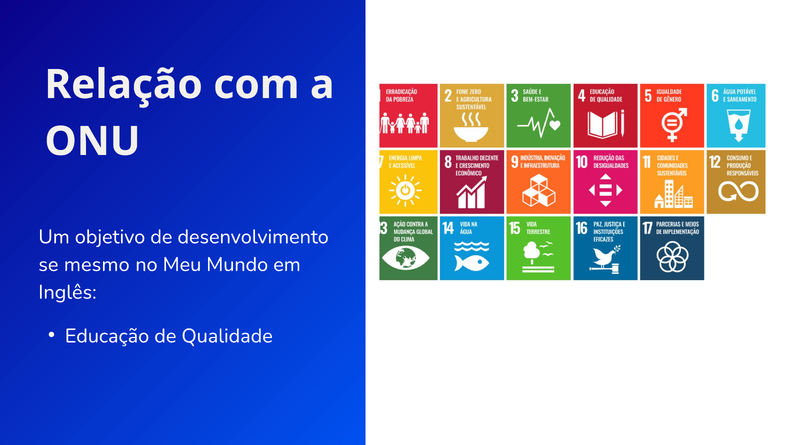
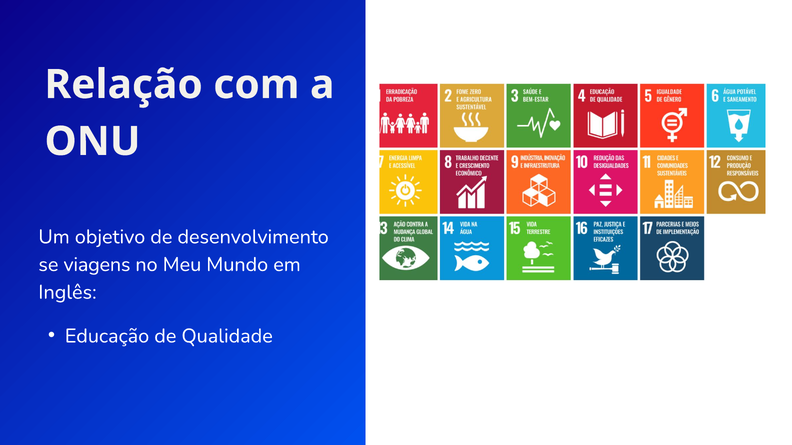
mesmo: mesmo -> viagens
